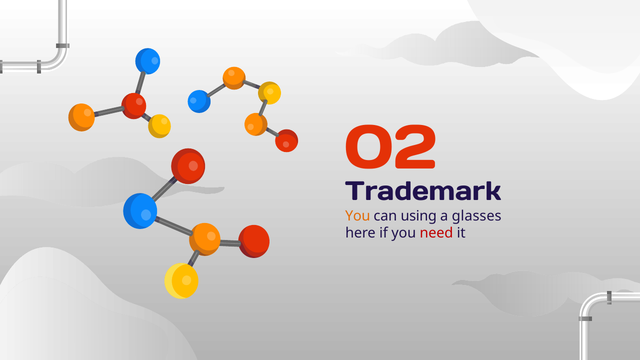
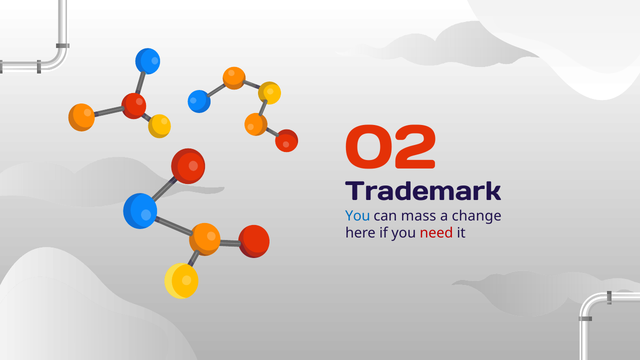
You at (358, 216) colour: orange -> blue
using: using -> mass
glasses: glasses -> change
